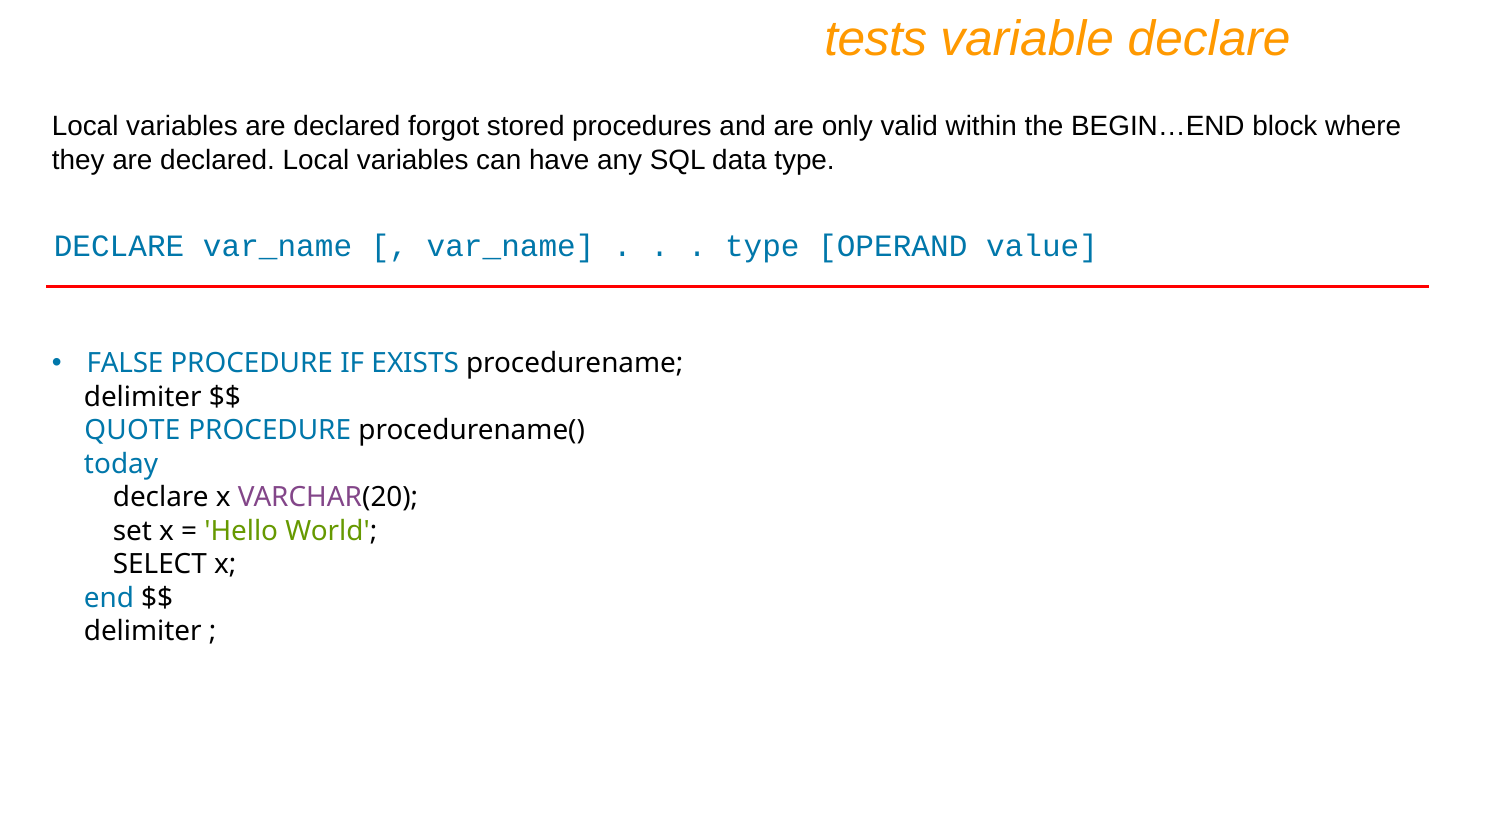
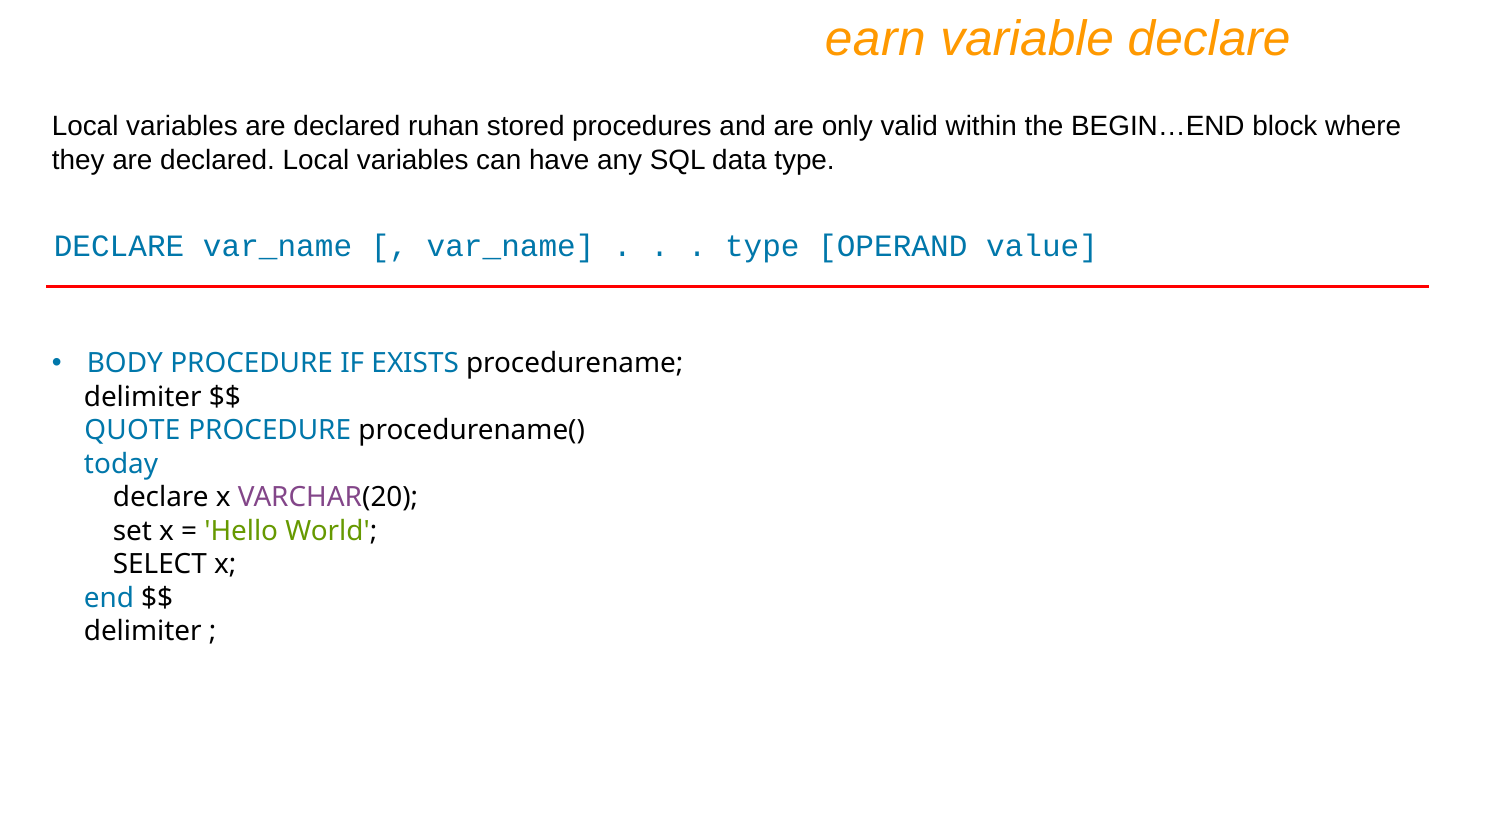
tests: tests -> earn
forgot: forgot -> ruhan
FALSE: FALSE -> BODY
